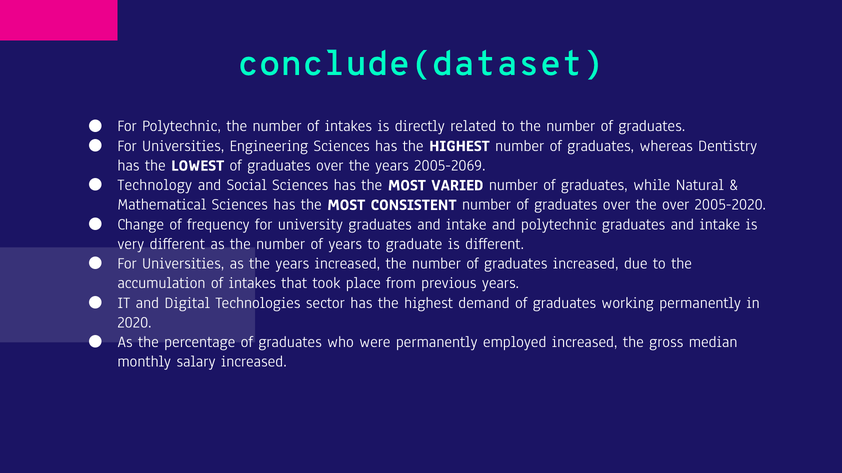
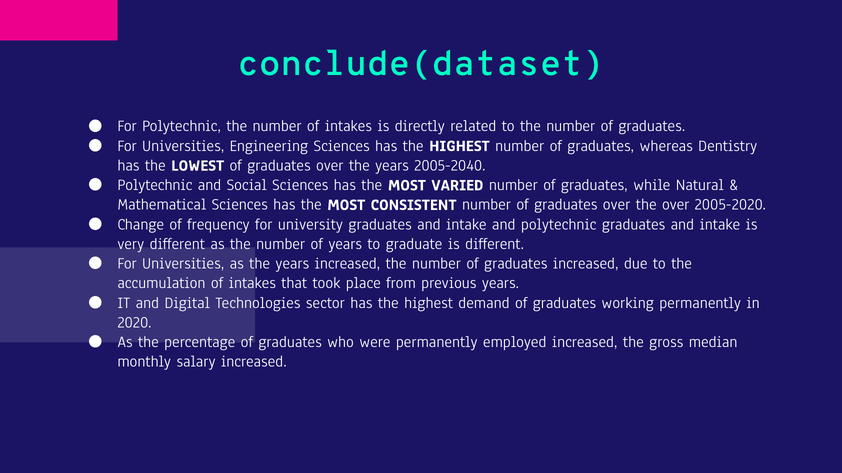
2005-2069: 2005-2069 -> 2005-2040
Technology at (155, 185): Technology -> Polytechnic
